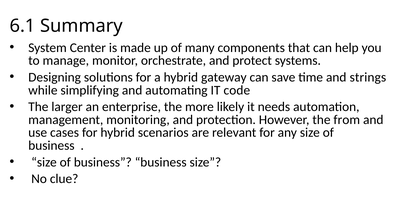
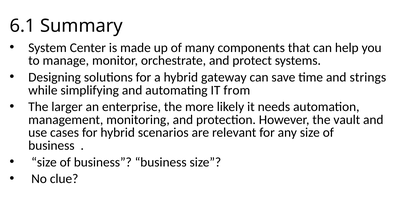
code: code -> from
from: from -> vault
